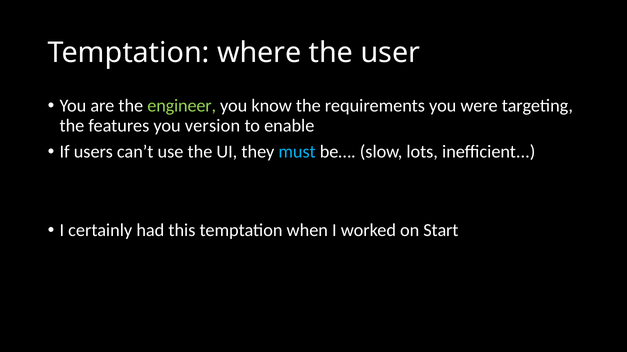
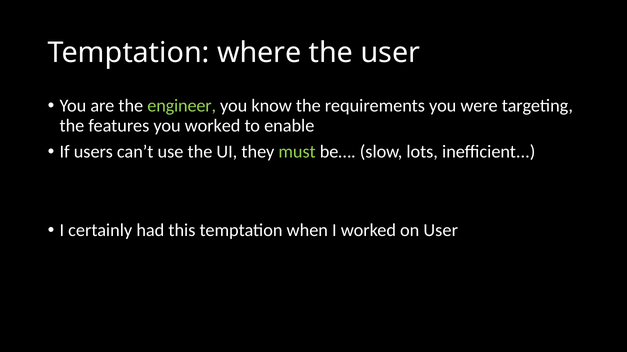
you version: version -> worked
must colour: light blue -> light green
on Start: Start -> User
